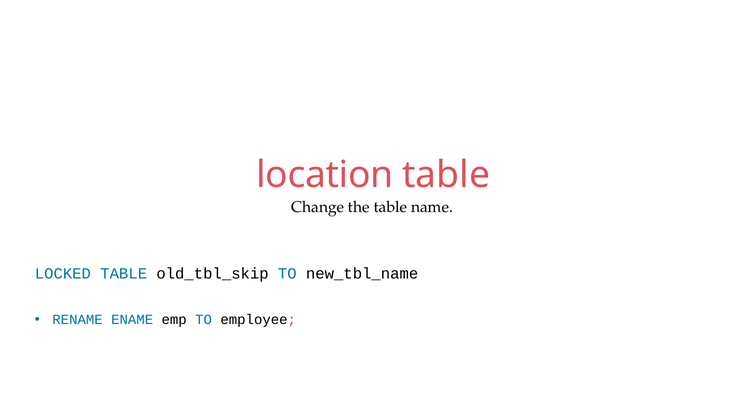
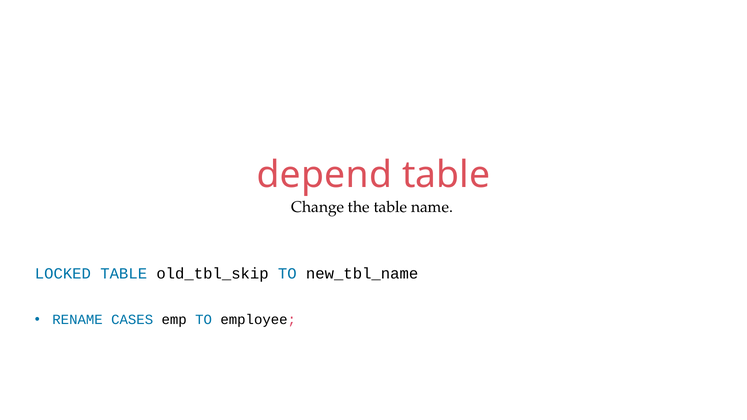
location: location -> depend
ENAME: ENAME -> CASES
